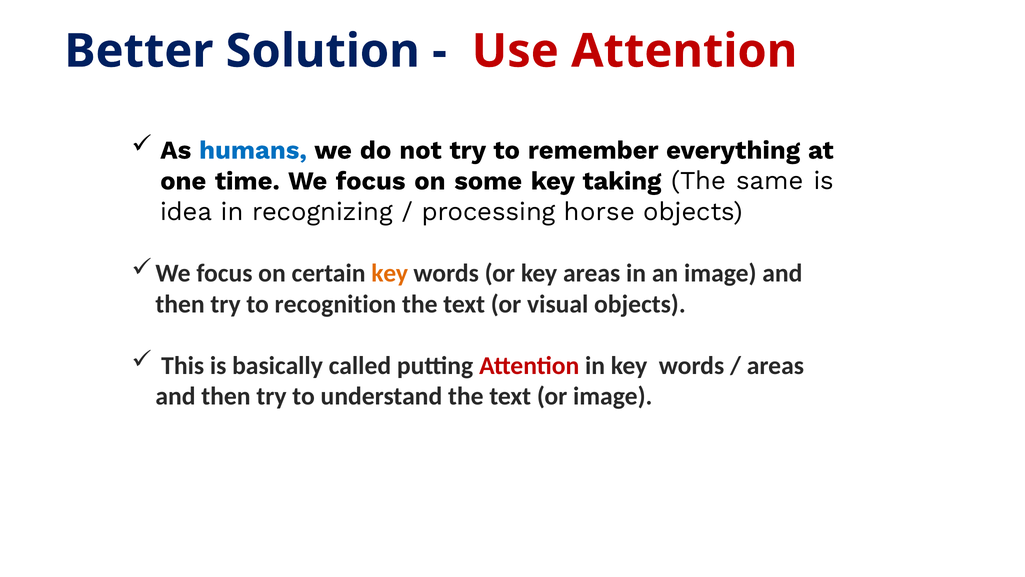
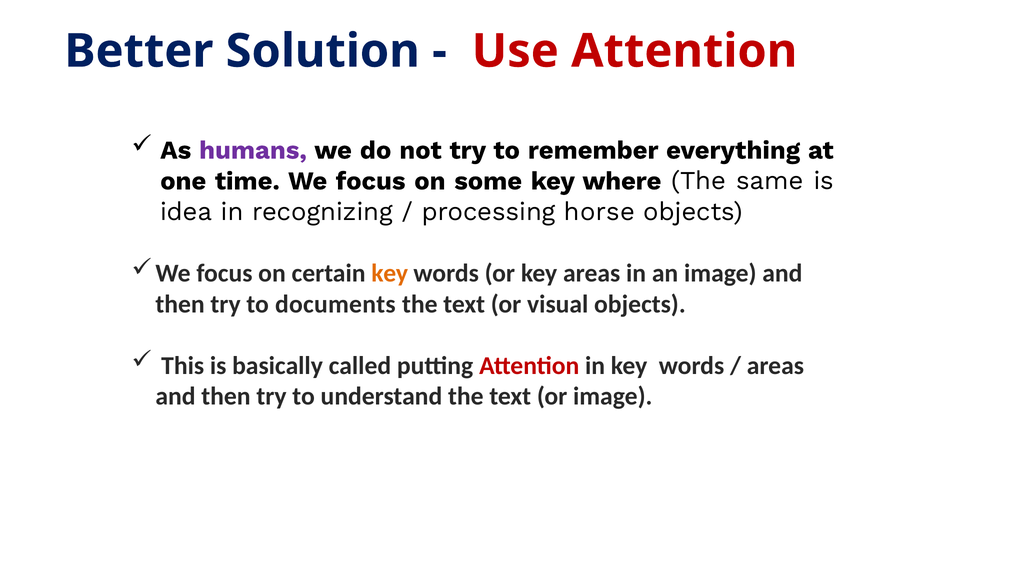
humans colour: blue -> purple
taking: taking -> where
recognition: recognition -> documents
